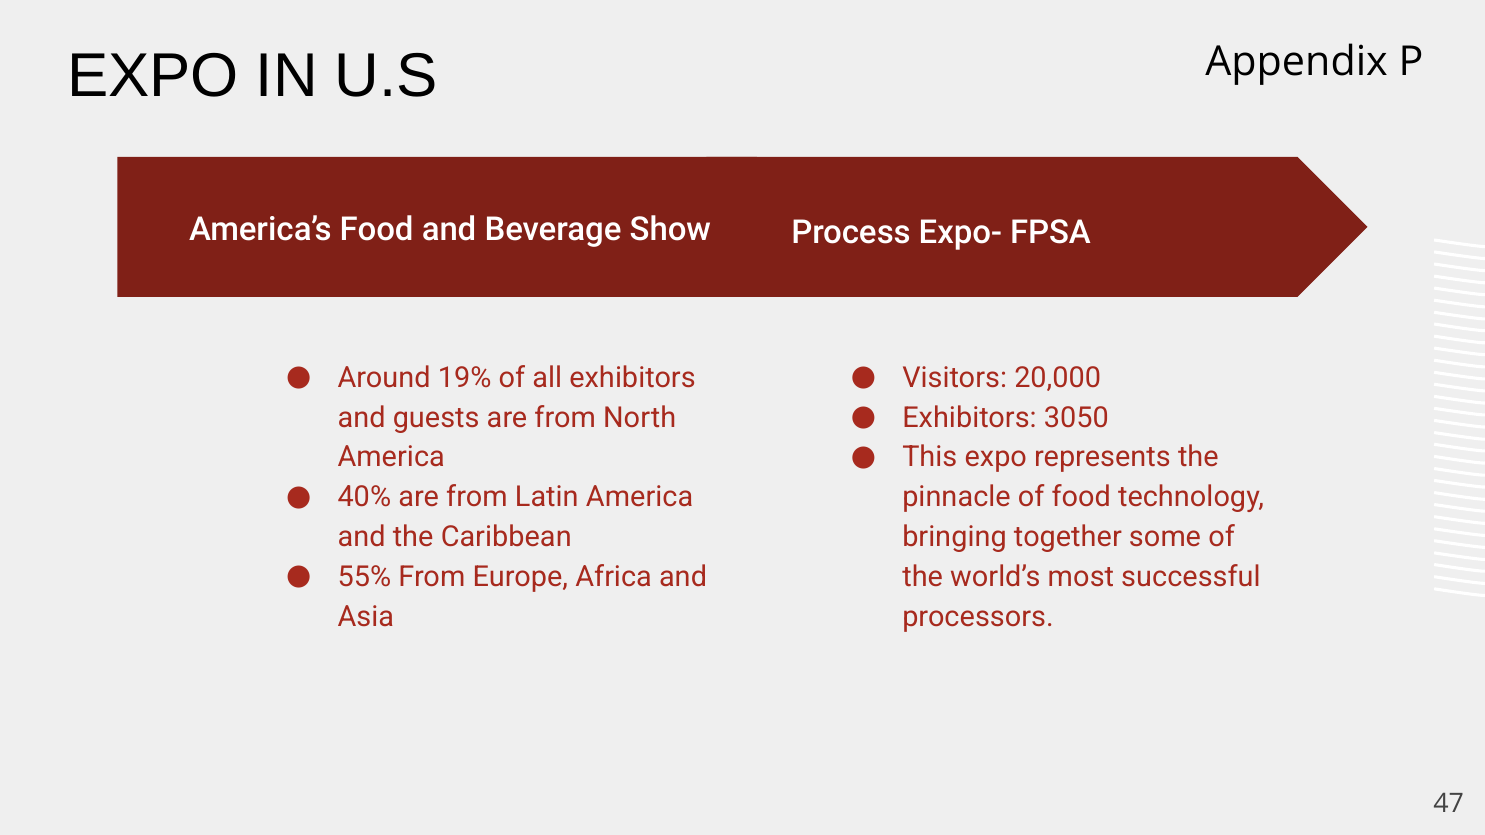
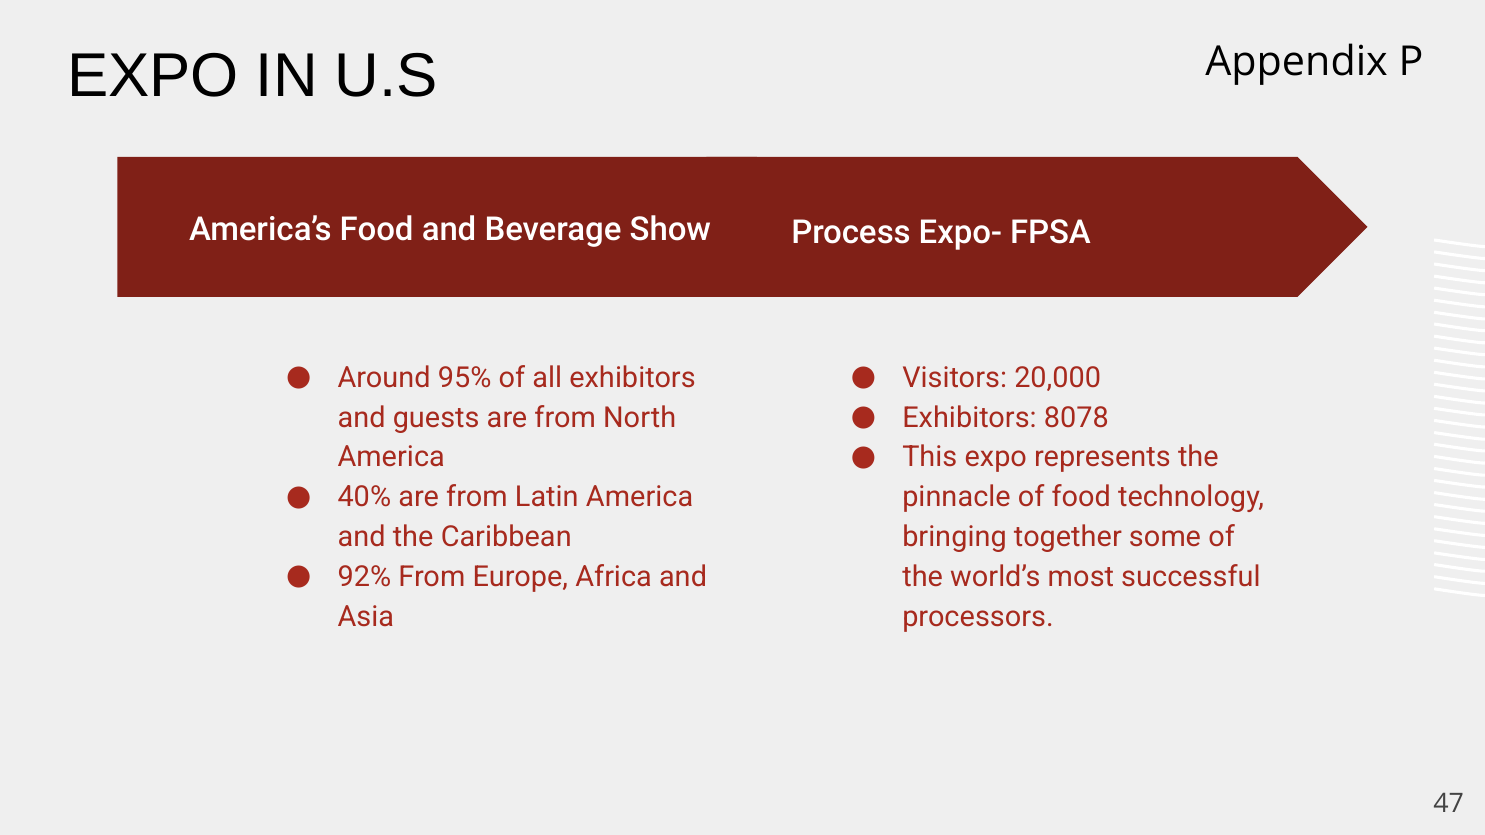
19%: 19% -> 95%
3050: 3050 -> 8078
55%: 55% -> 92%
